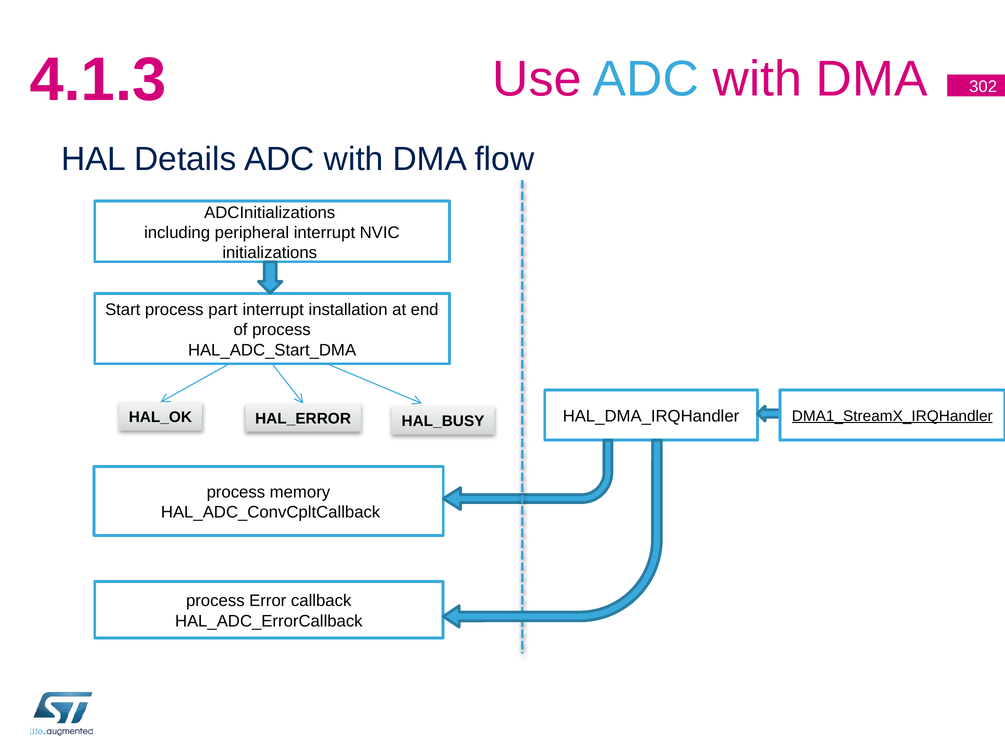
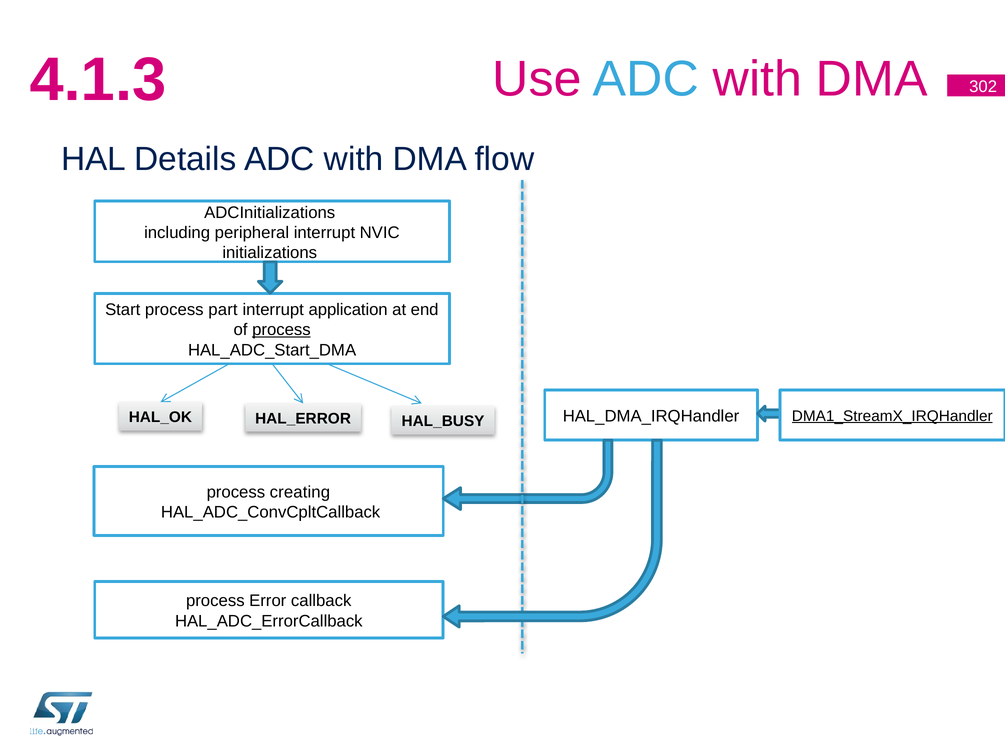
installation: installation -> application
process at (281, 330) underline: none -> present
memory: memory -> creating
